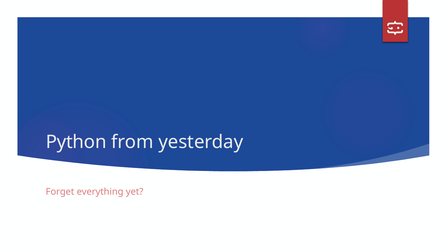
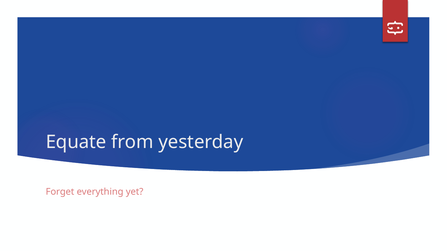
Python: Python -> Equate
